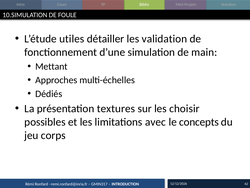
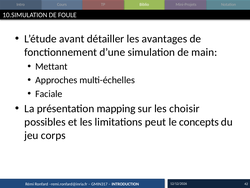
utiles: utiles -> avant
validation: validation -> avantages
Dédiés: Dédiés -> Faciale
textures: textures -> mapping
avec: avec -> peut
